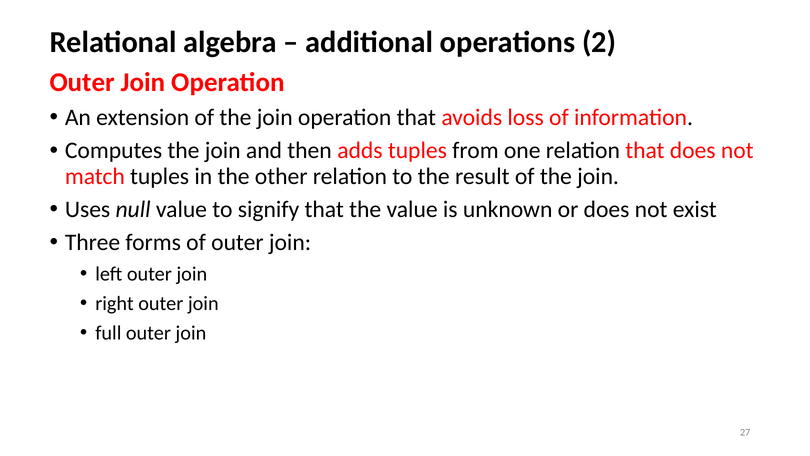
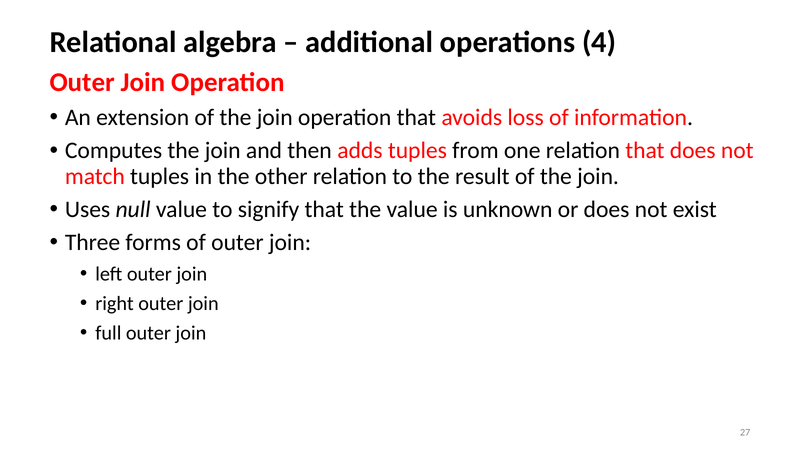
2: 2 -> 4
